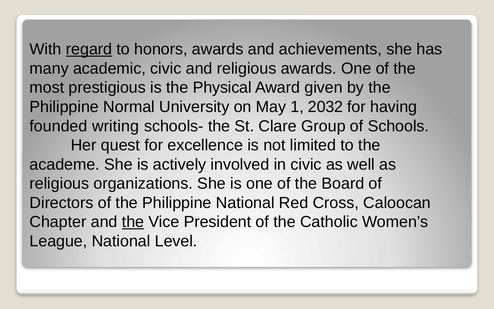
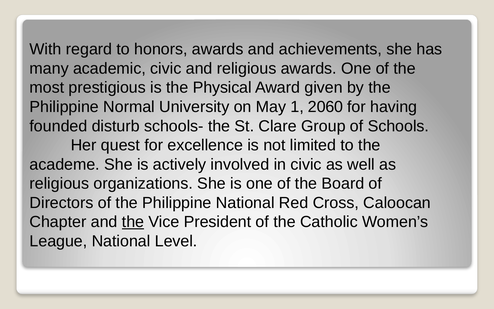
regard underline: present -> none
2032: 2032 -> 2060
writing: writing -> disturb
